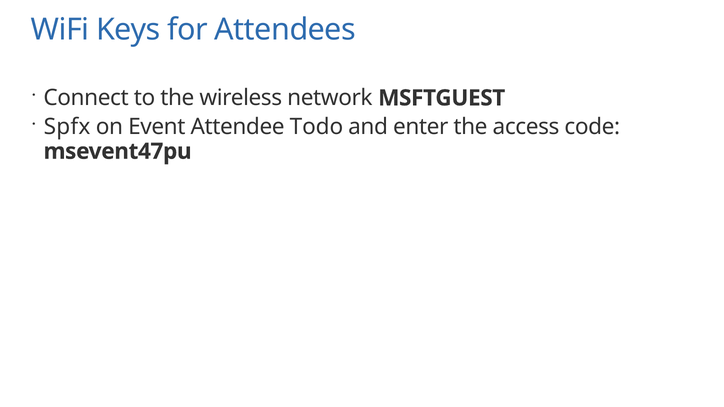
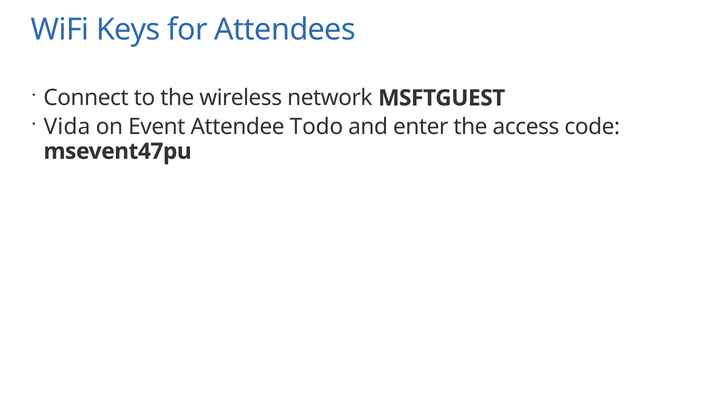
Spfx: Spfx -> Vida
